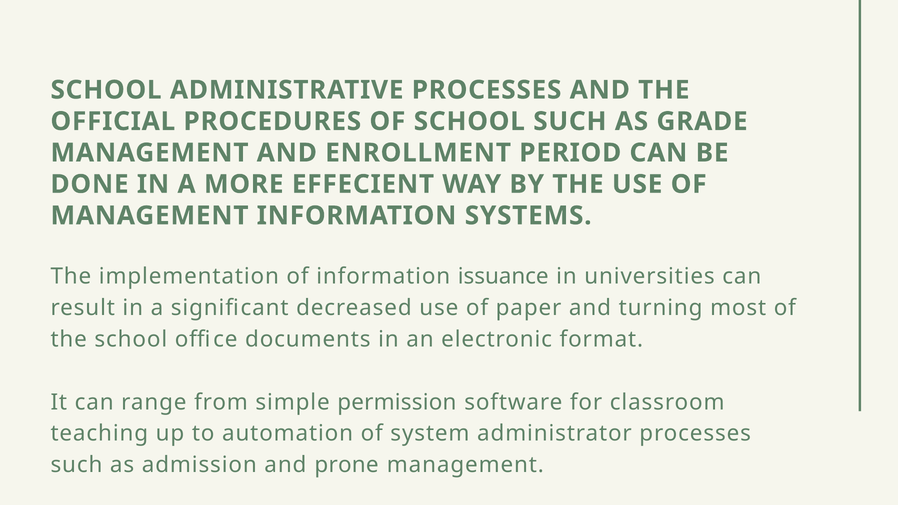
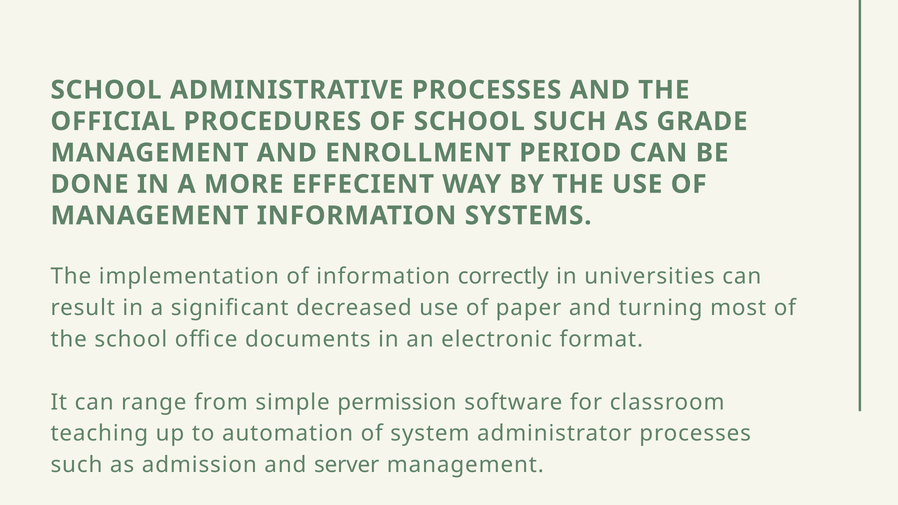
issuance: issuance -> correctly
prone: prone -> server
